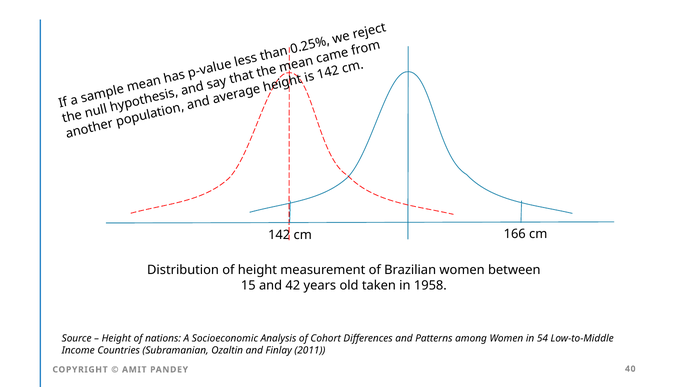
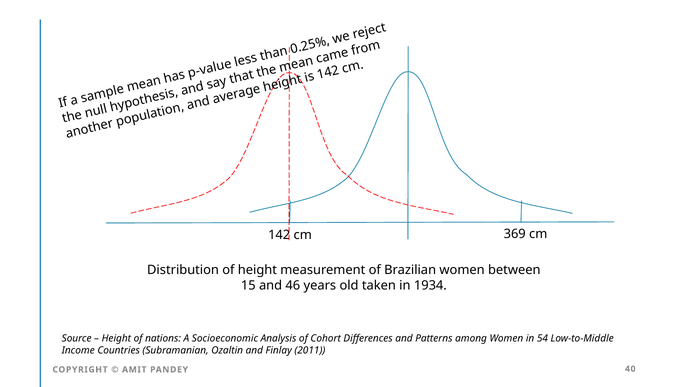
166: 166 -> 369
42: 42 -> 46
1958: 1958 -> 1934
